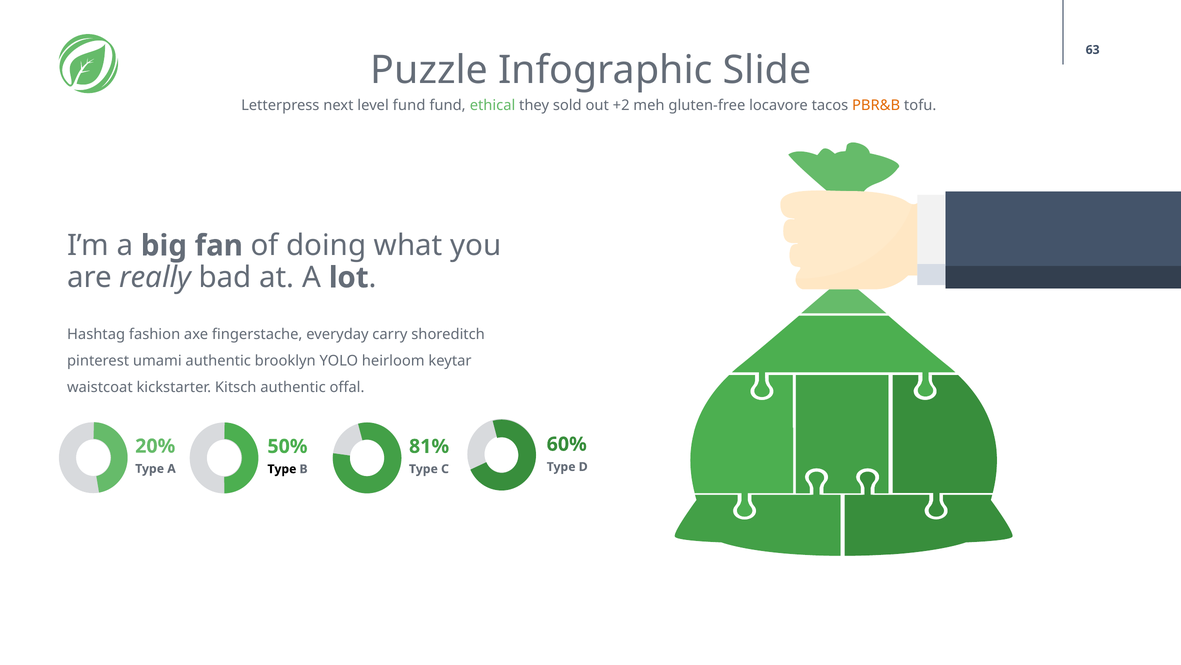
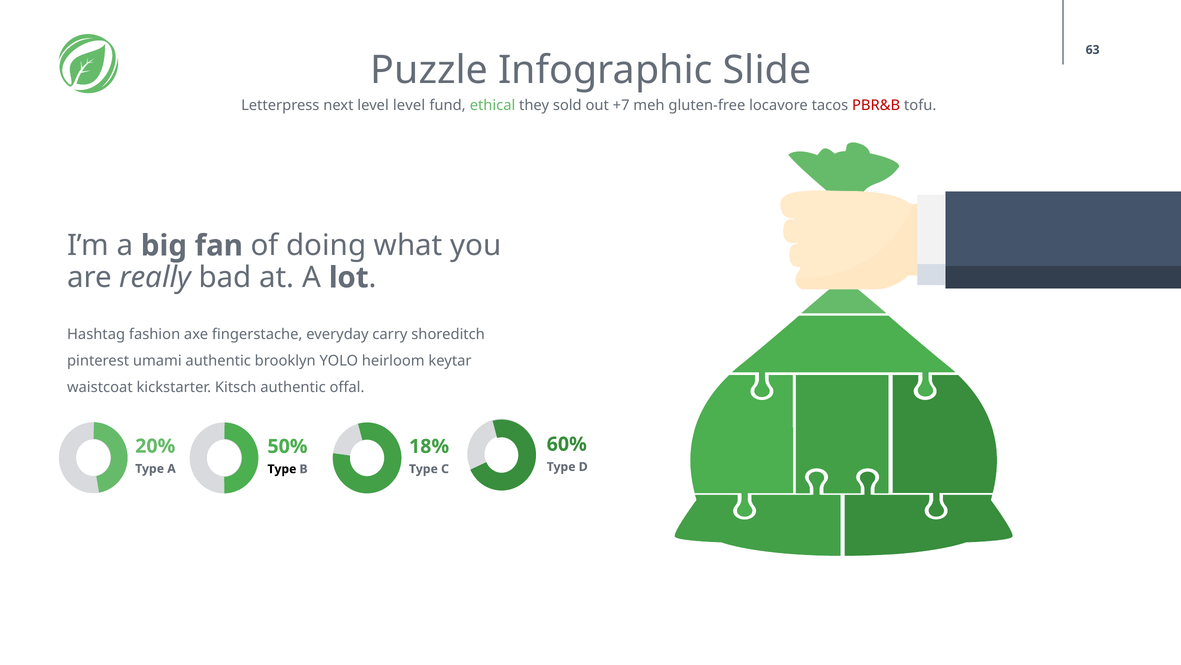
level fund: fund -> level
+2: +2 -> +7
PBR&B colour: orange -> red
81%: 81% -> 18%
